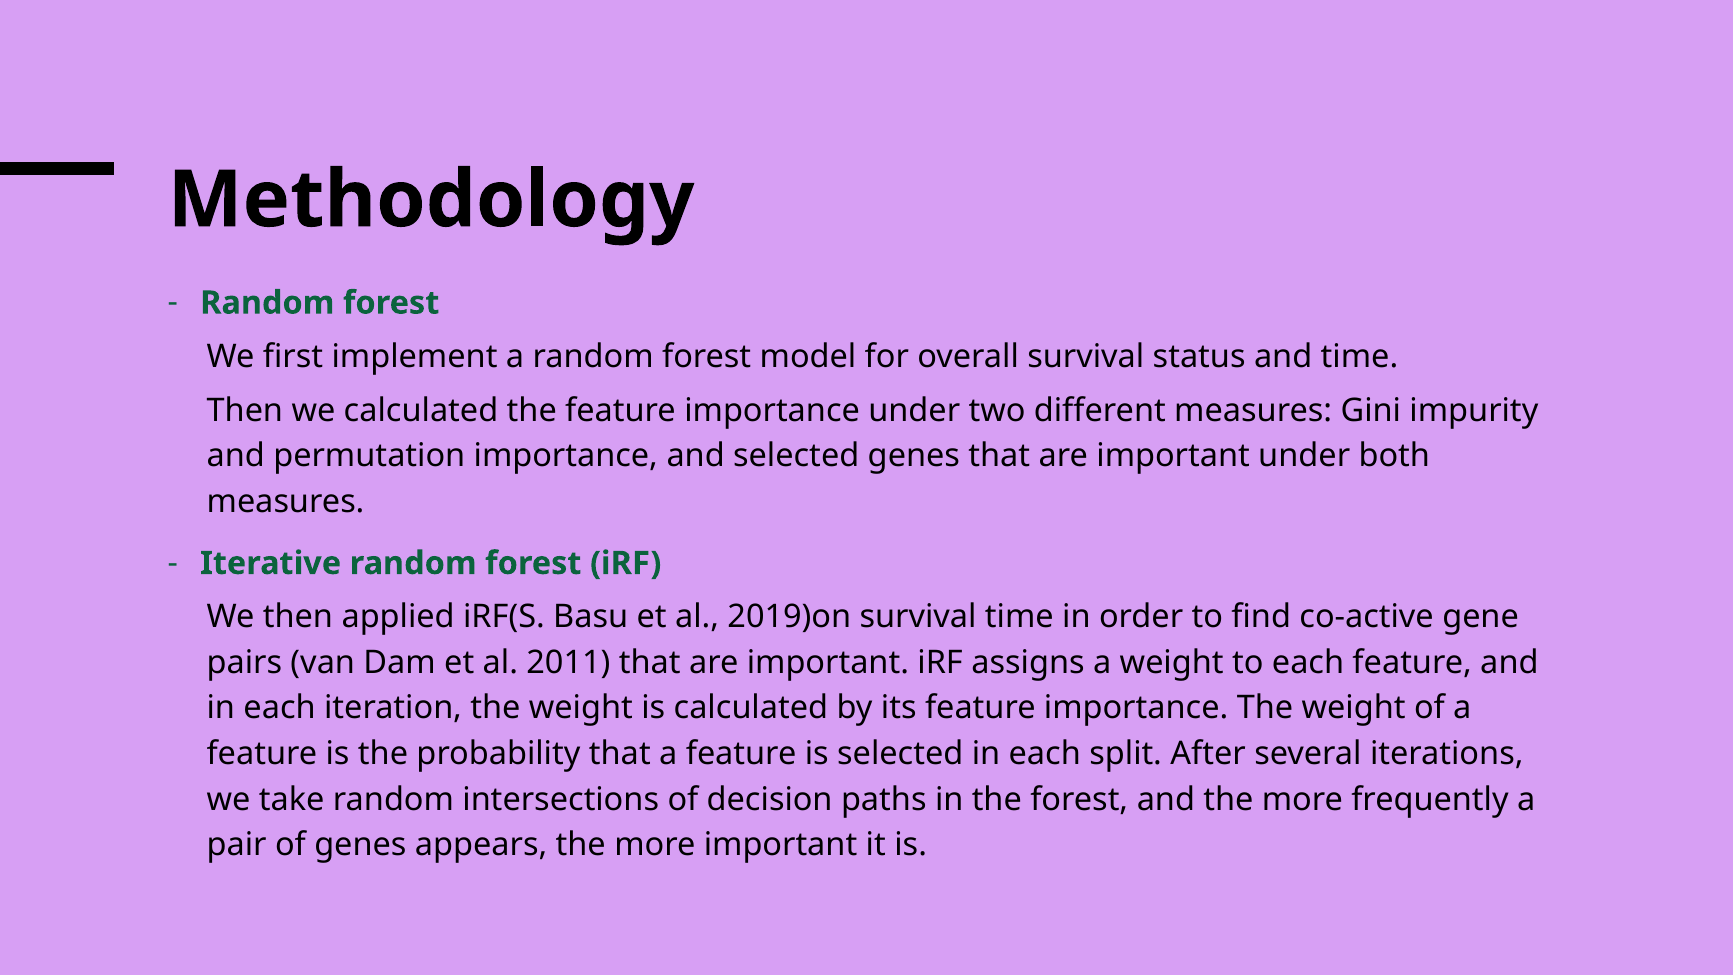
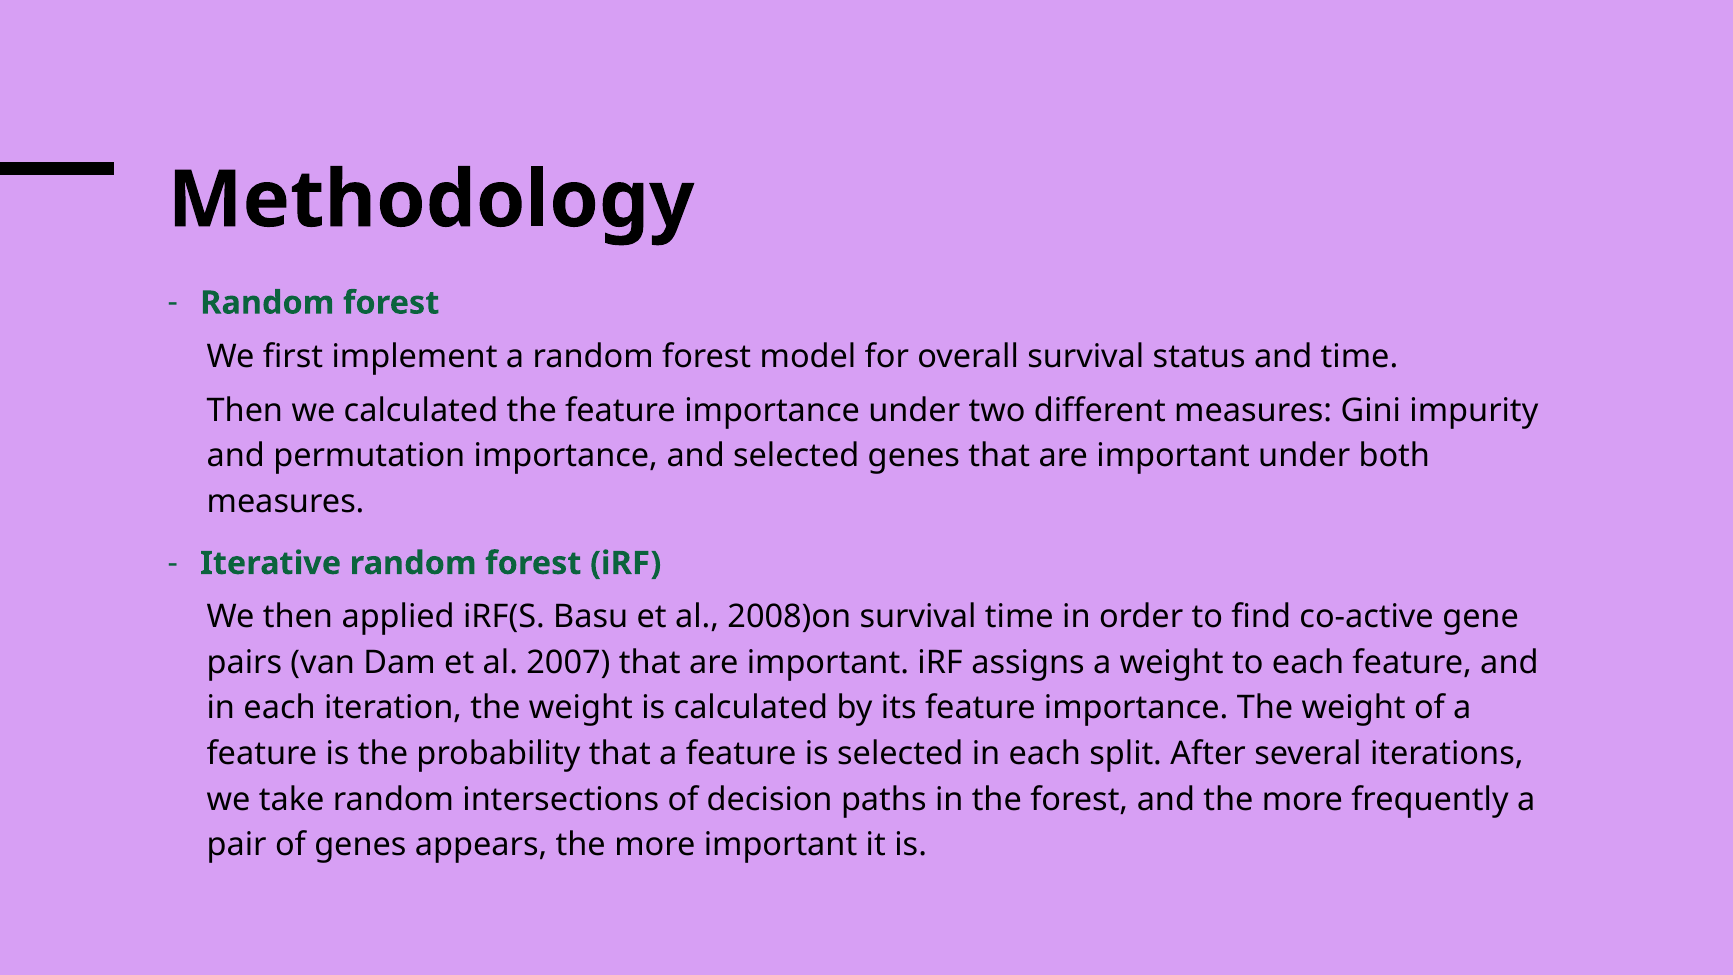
2019)on: 2019)on -> 2008)on
2011: 2011 -> 2007
